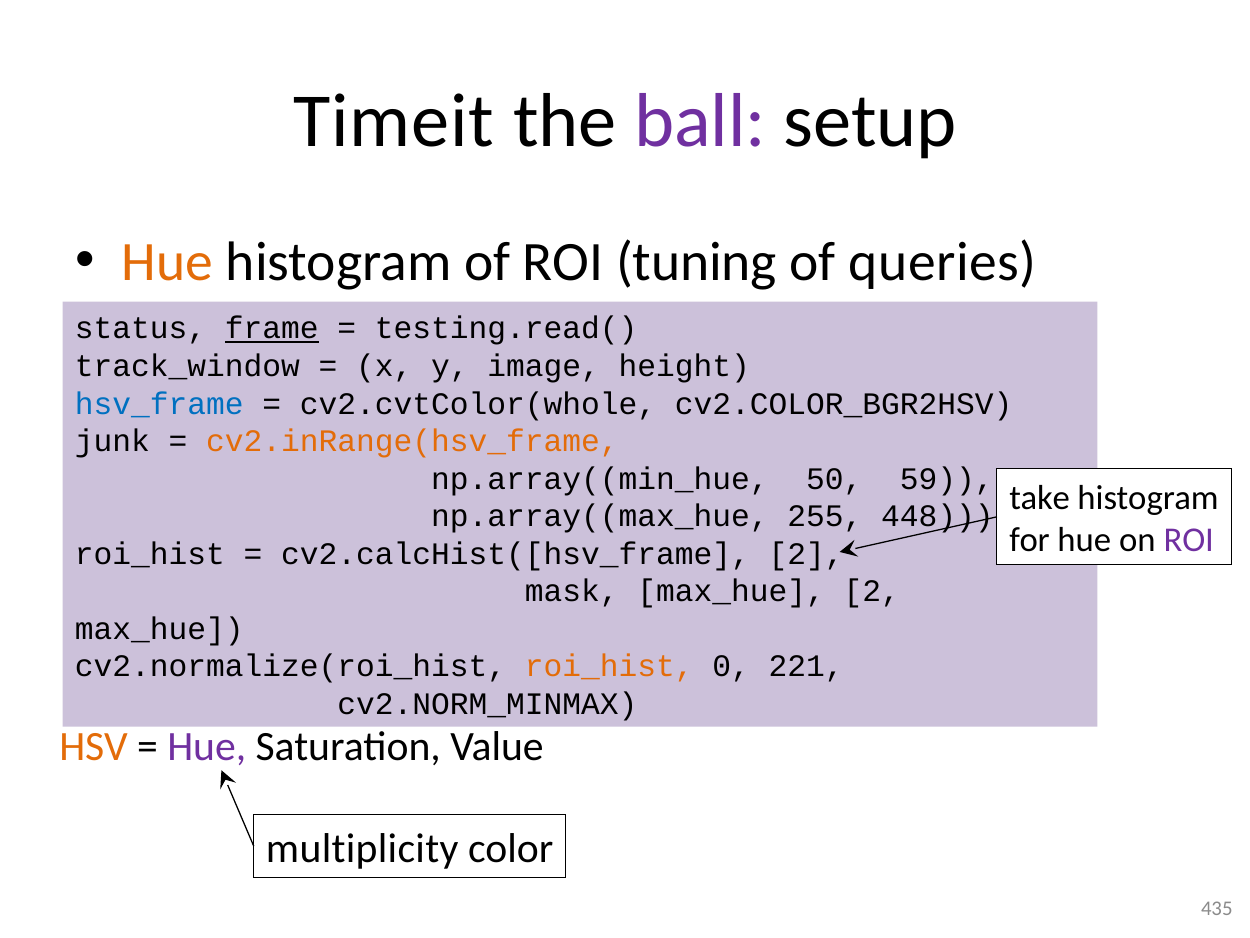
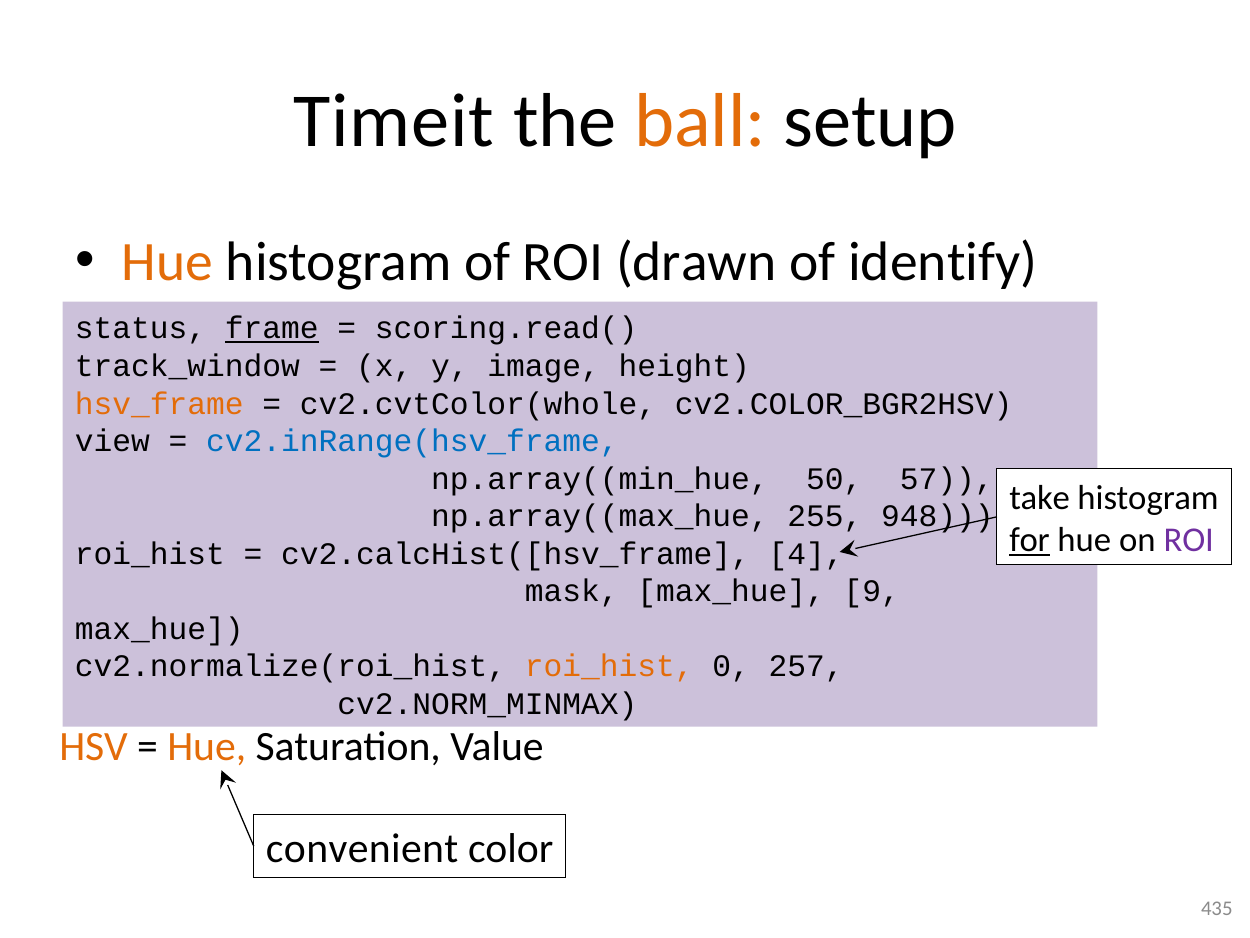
ball colour: purple -> orange
tuning: tuning -> drawn
queries: queries -> identify
testing.read(: testing.read( -> scoring.read(
hsv_frame colour: blue -> orange
junk: junk -> view
cv2.inRange(hsv_frame colour: orange -> blue
59: 59 -> 57
448: 448 -> 948
for underline: none -> present
cv2.calcHist([hsv_frame 2: 2 -> 4
max_hue 2: 2 -> 9
221: 221 -> 257
Hue at (207, 746) colour: purple -> orange
multiplicity: multiplicity -> convenient
